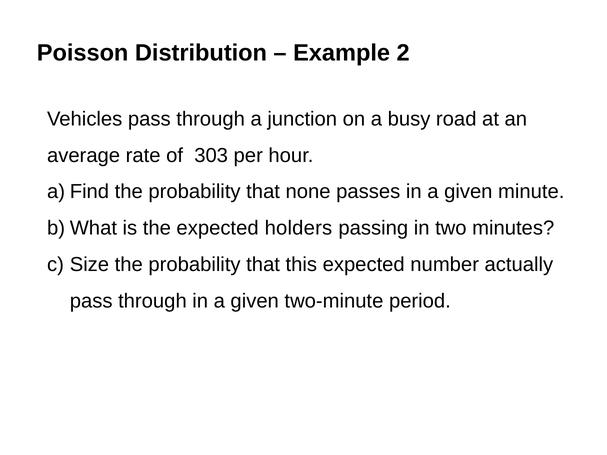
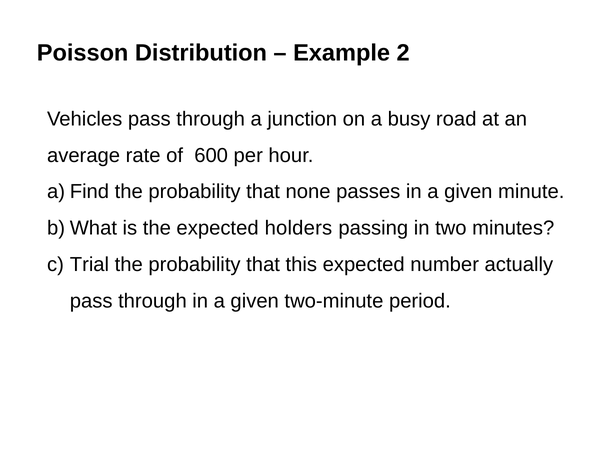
303: 303 -> 600
Size: Size -> Trial
